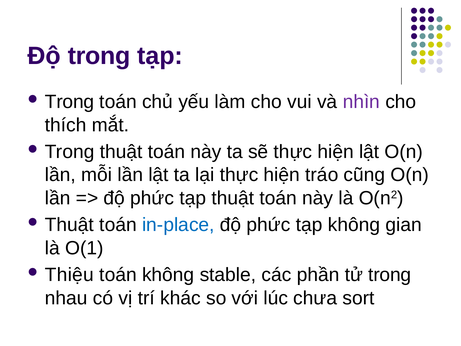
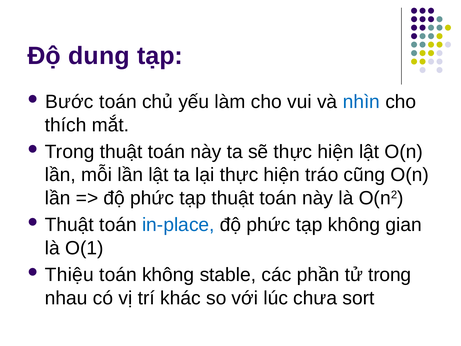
Độ trong: trong -> dung
Trong at (70, 102): Trong -> Bước
nhìn colour: purple -> blue
